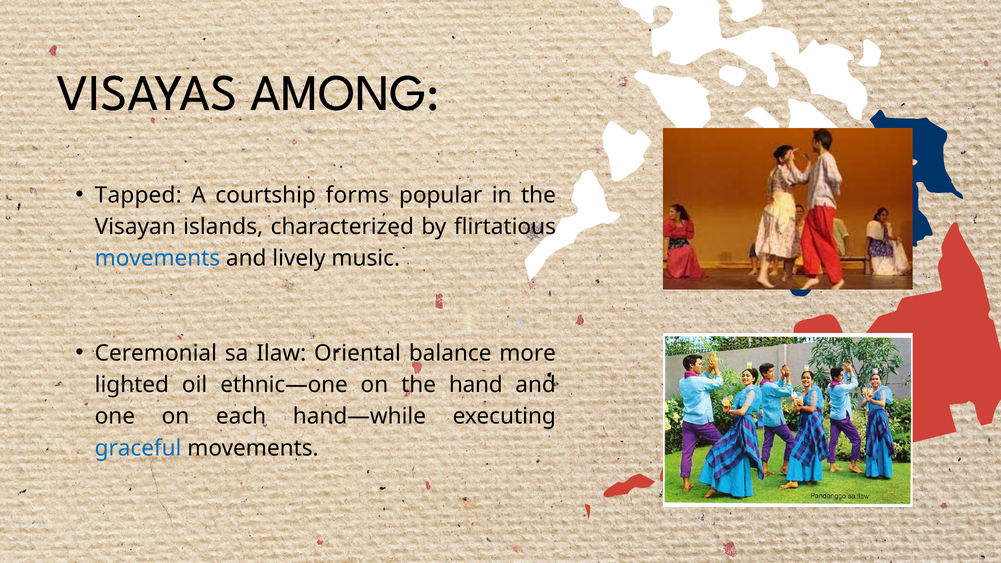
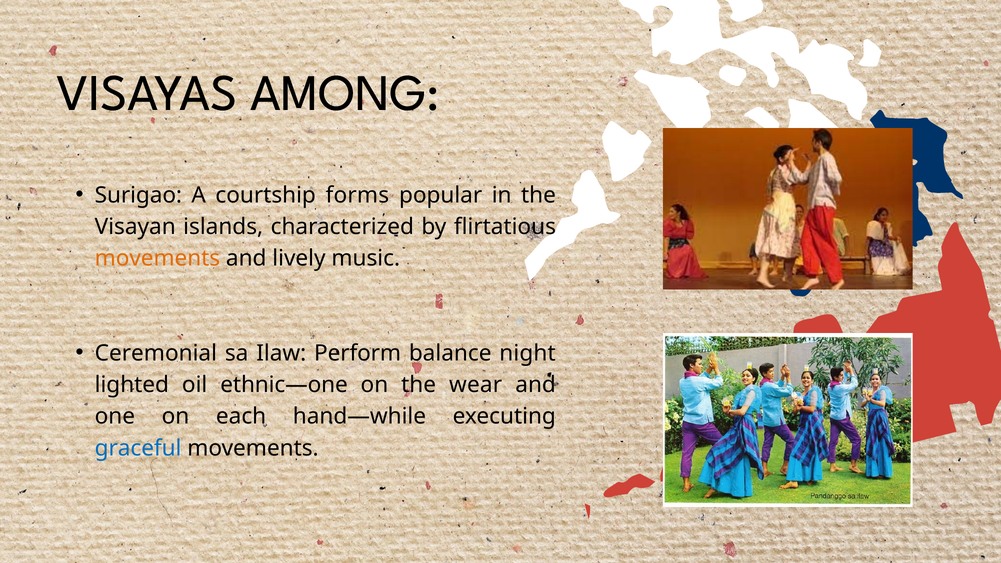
Tapped: Tapped -> Surigao
movements at (157, 258) colour: blue -> orange
Oriental: Oriental -> Perform
more: more -> night
hand: hand -> wear
